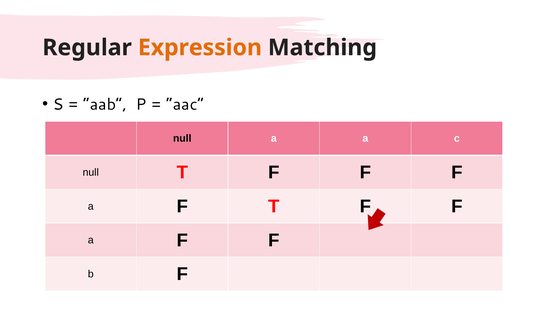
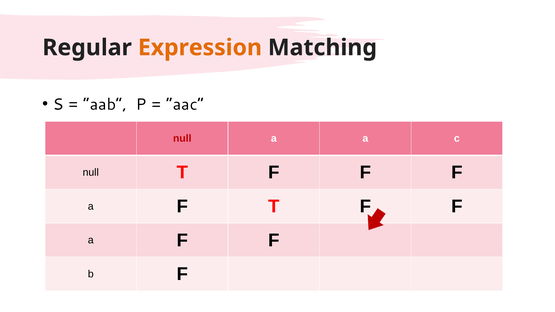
null at (182, 139) colour: black -> red
